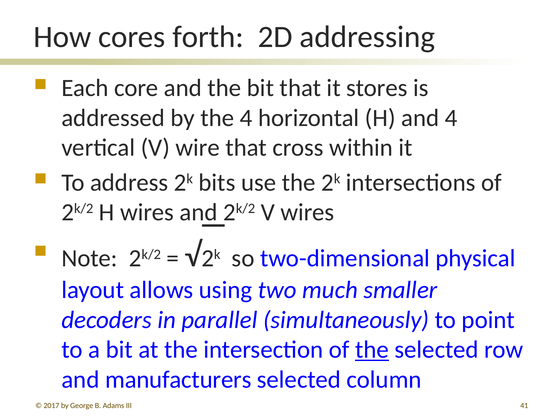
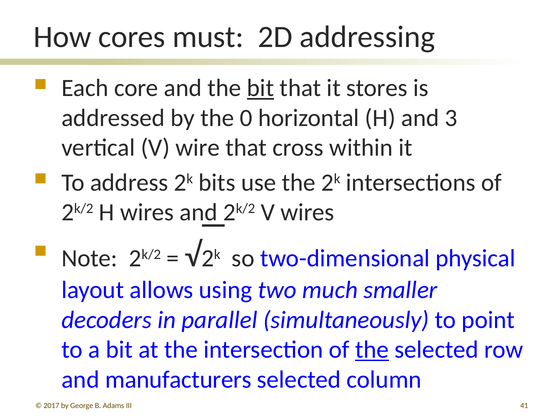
forth: forth -> must
bit at (260, 88) underline: none -> present
the 4: 4 -> 0
and 4: 4 -> 3
